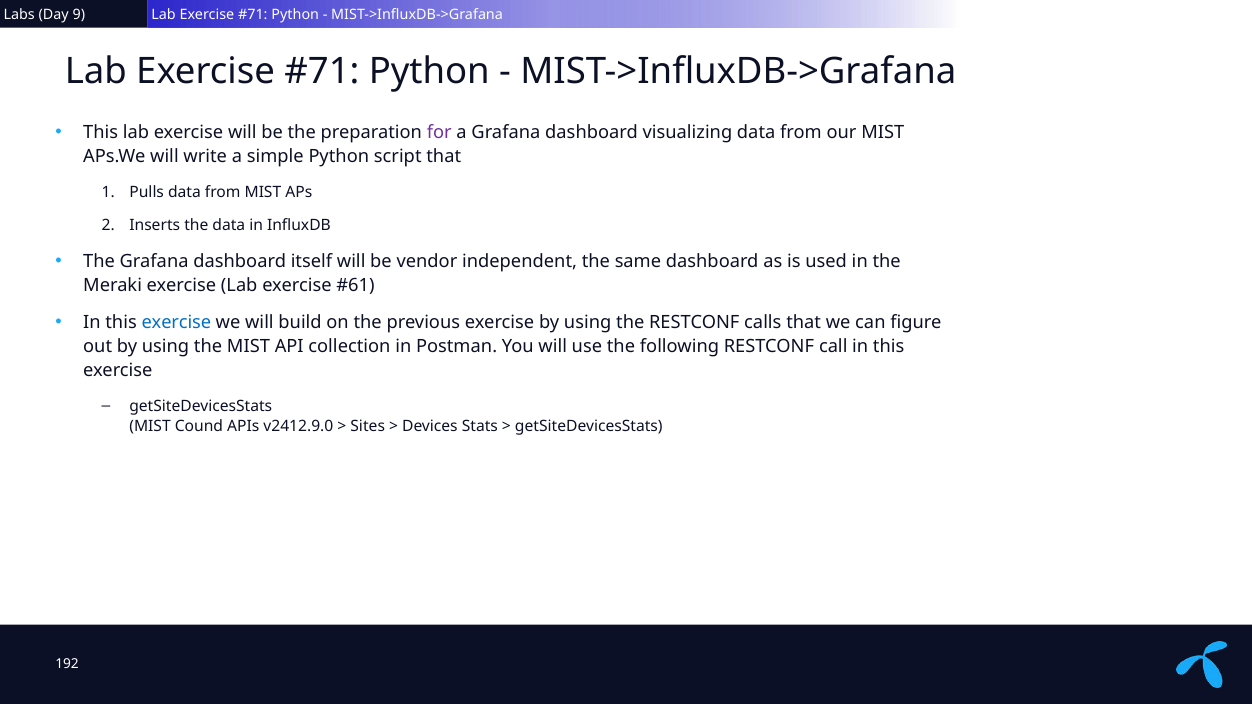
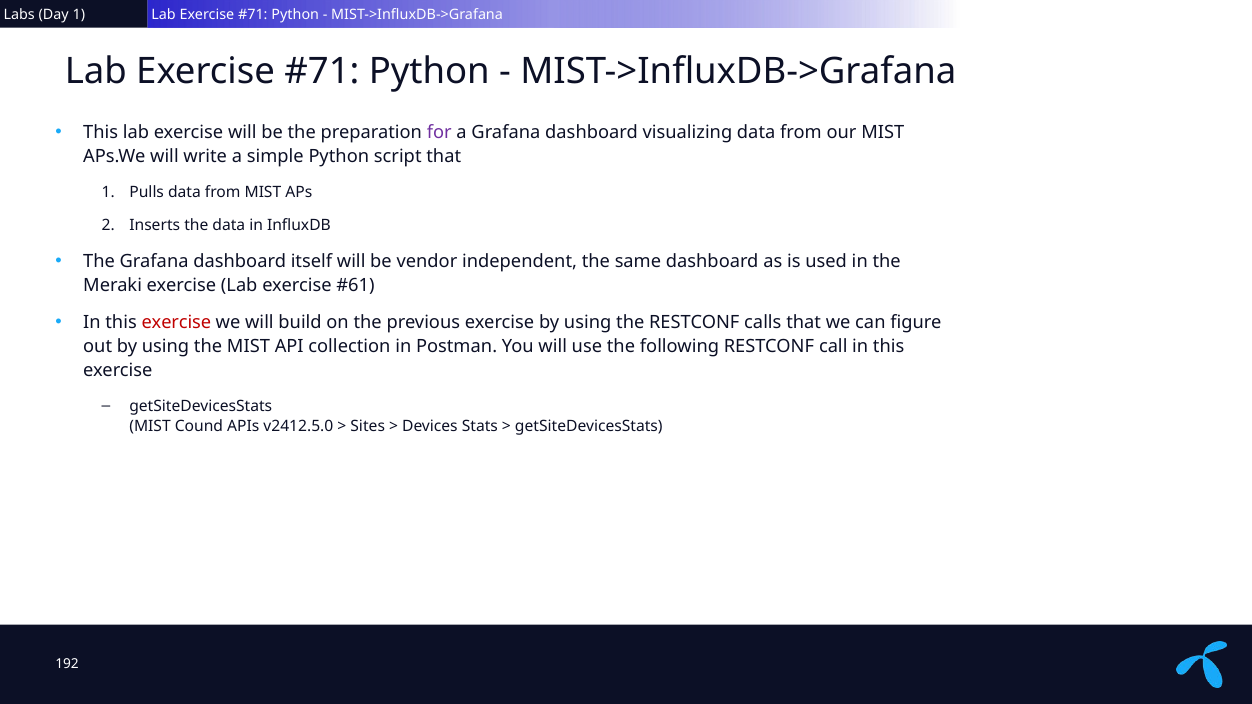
Day 9: 9 -> 1
exercise at (176, 323) colour: blue -> red
v2412.9.0: v2412.9.0 -> v2412.5.0
